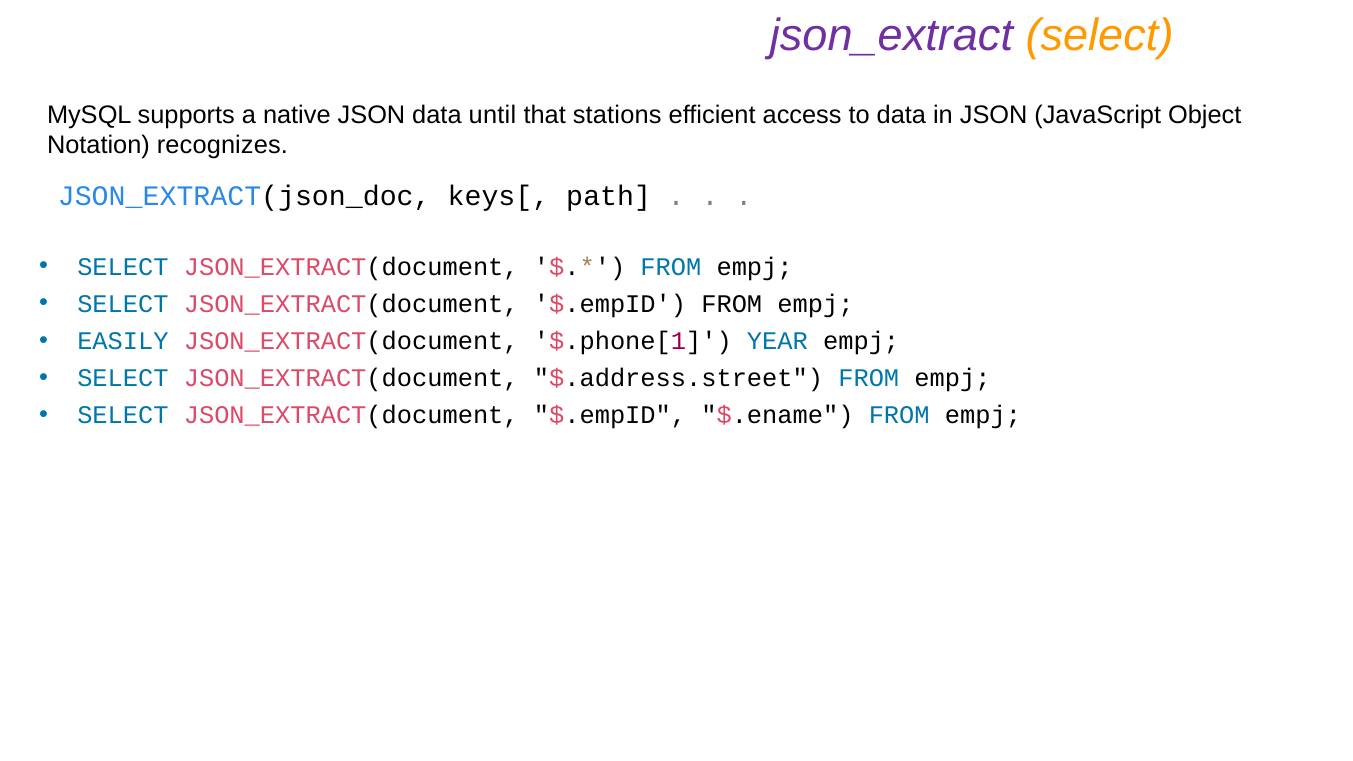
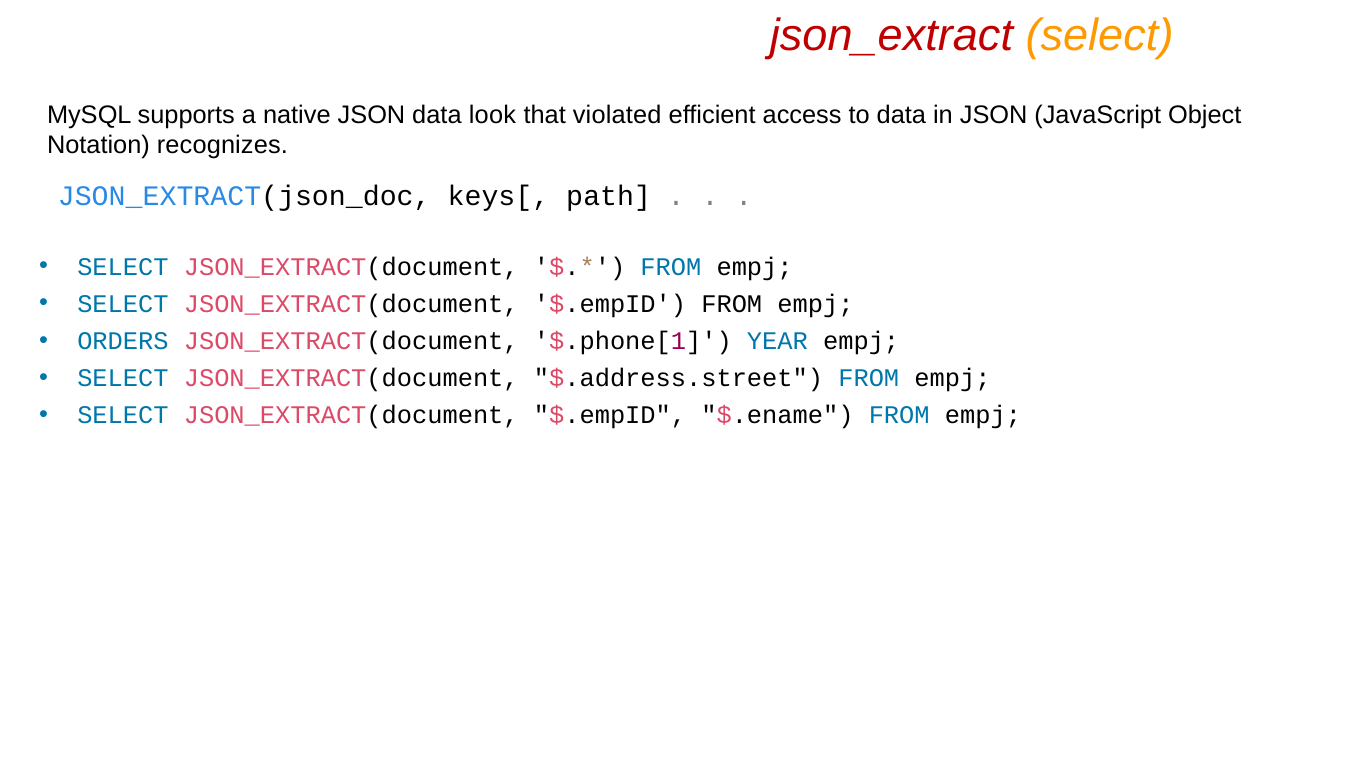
json_extract colour: purple -> red
until: until -> look
stations: stations -> violated
EASILY: EASILY -> ORDERS
